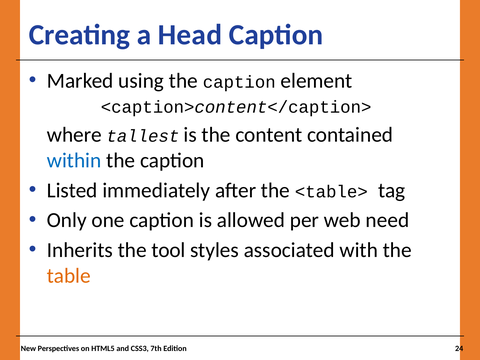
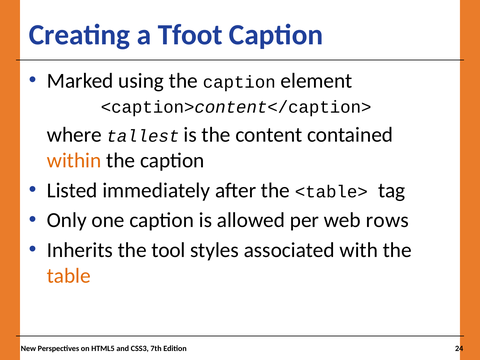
Head: Head -> Tfoot
within colour: blue -> orange
need: need -> rows
